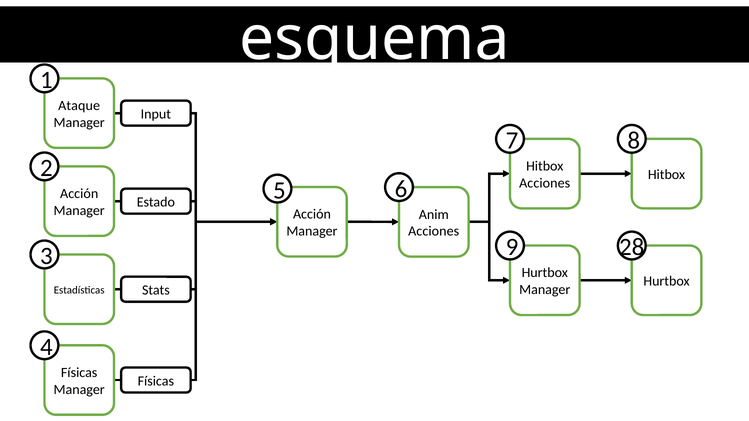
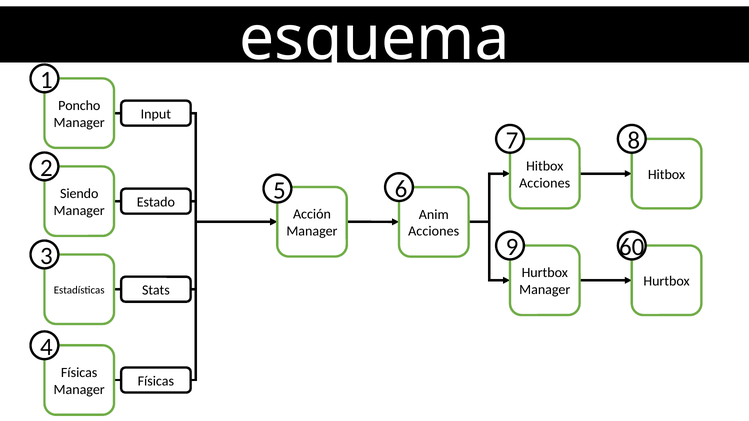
Ataque: Ataque -> Poncho
Acción at (79, 194): Acción -> Siendo
28: 28 -> 60
